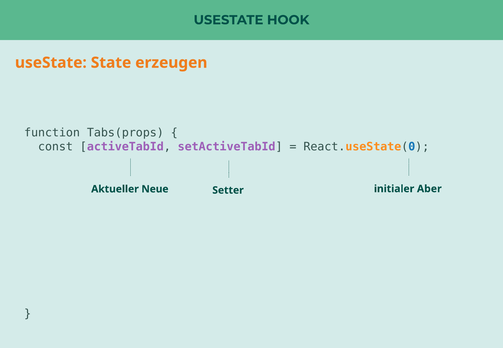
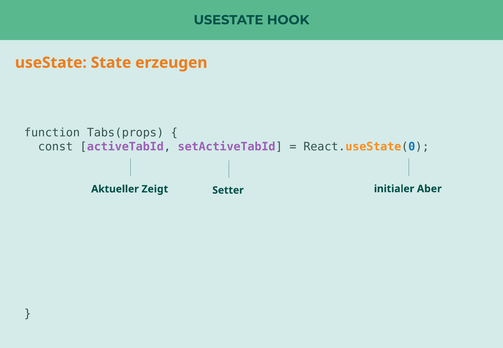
Neue: Neue -> Zeigt
